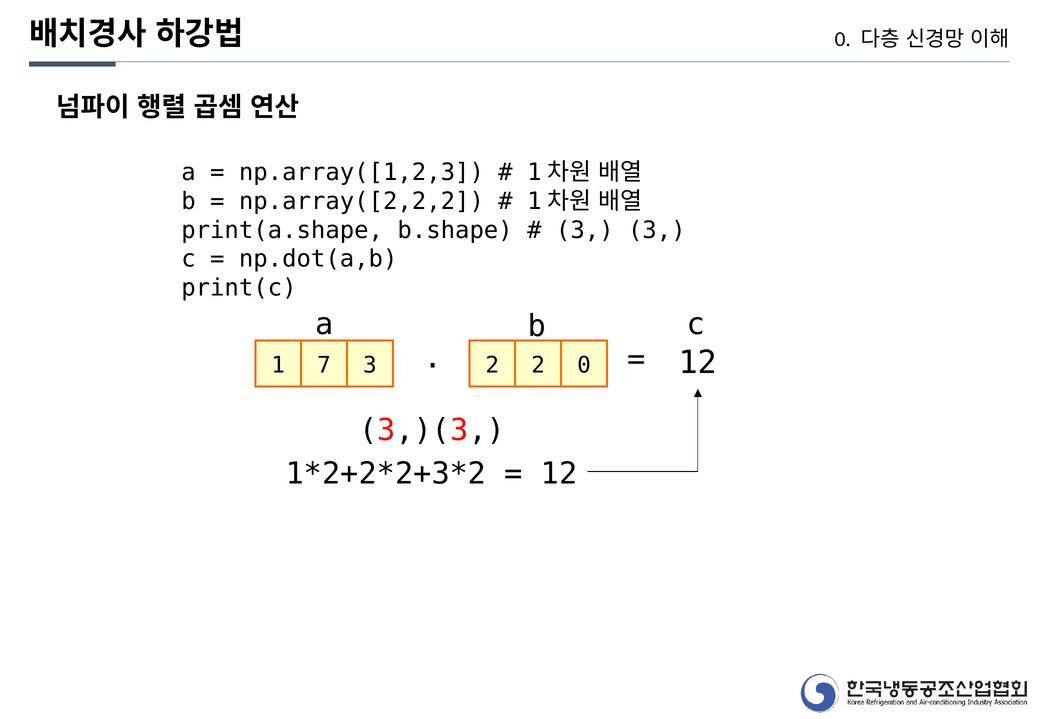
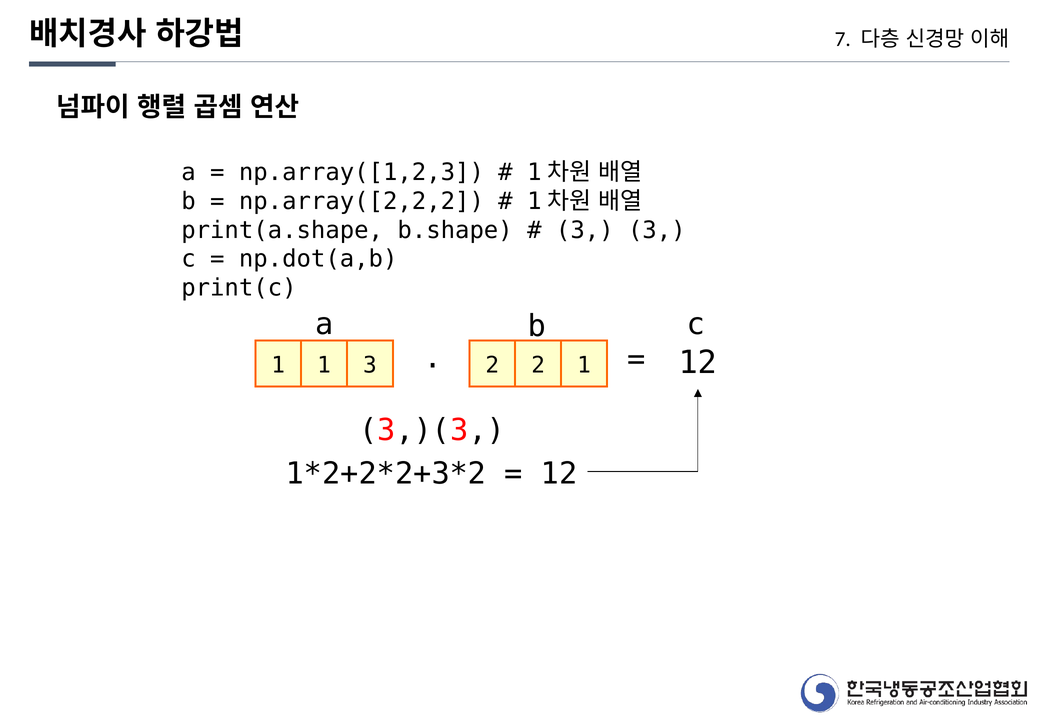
0 at (843, 39): 0 -> 7
2 0: 0 -> 1
1 7: 7 -> 1
